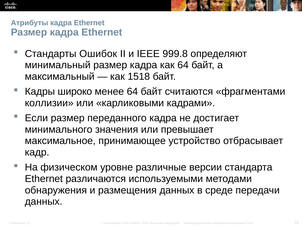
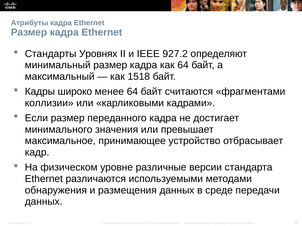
Ошибок: Ошибок -> Уровнях
999.8: 999.8 -> 927.2
